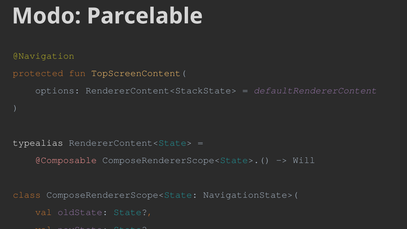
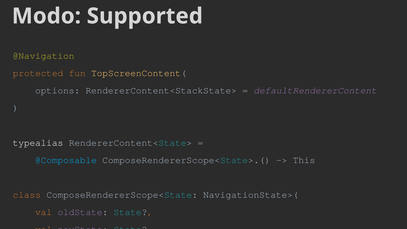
Parcelable: Parcelable -> Supported
@Composable colour: pink -> light blue
Will: Will -> This
